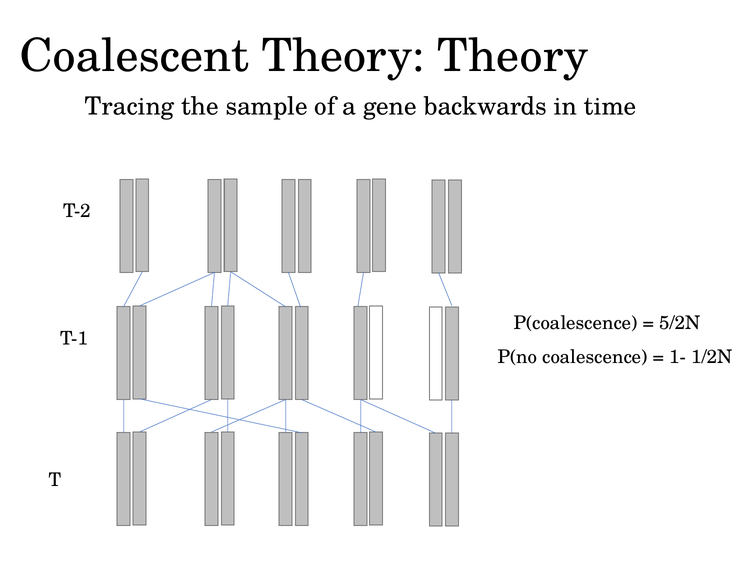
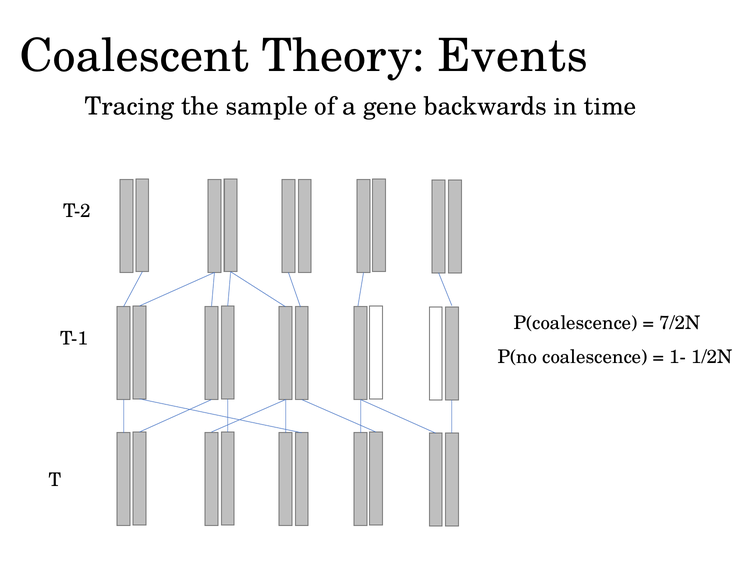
Theory Theory: Theory -> Events
5/2N: 5/2N -> 7/2N
